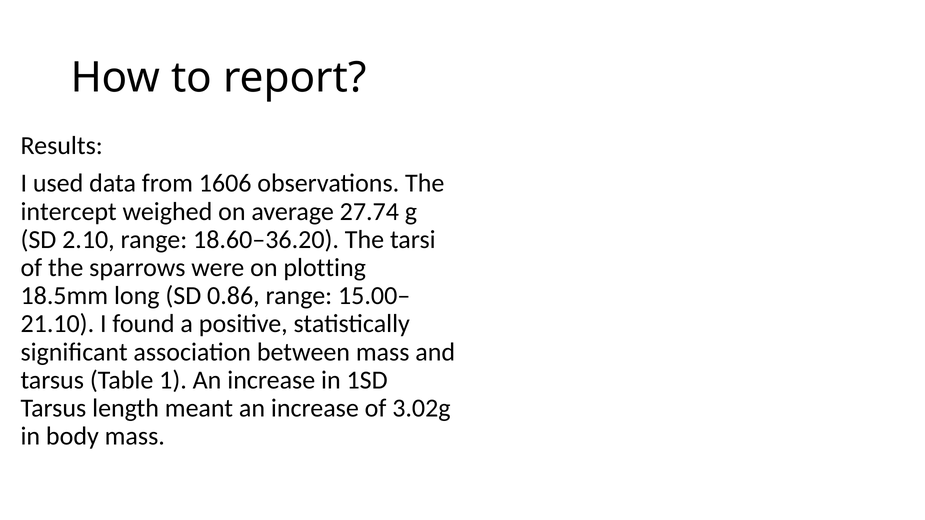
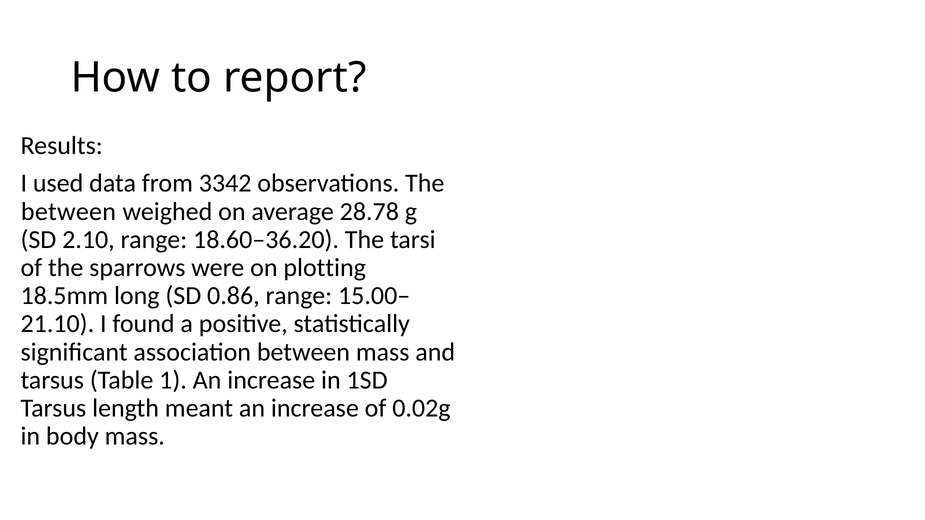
1606: 1606 -> 3342
intercept at (69, 212): intercept -> between
27.74: 27.74 -> 28.78
3.02g: 3.02g -> 0.02g
